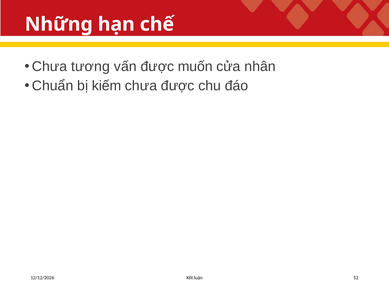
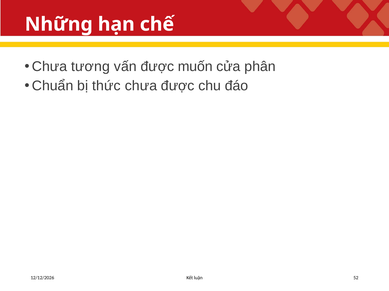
nhân: nhân -> phân
kiếm: kiếm -> thức
